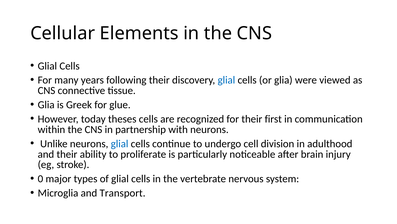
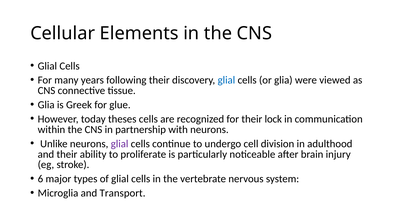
first: first -> lock
glial at (120, 143) colour: blue -> purple
0: 0 -> 6
